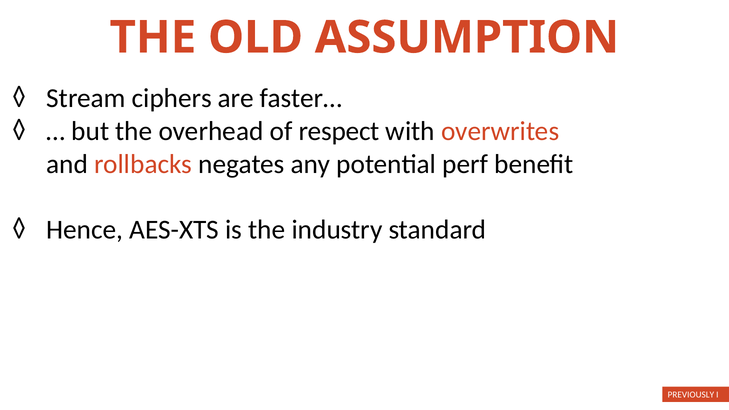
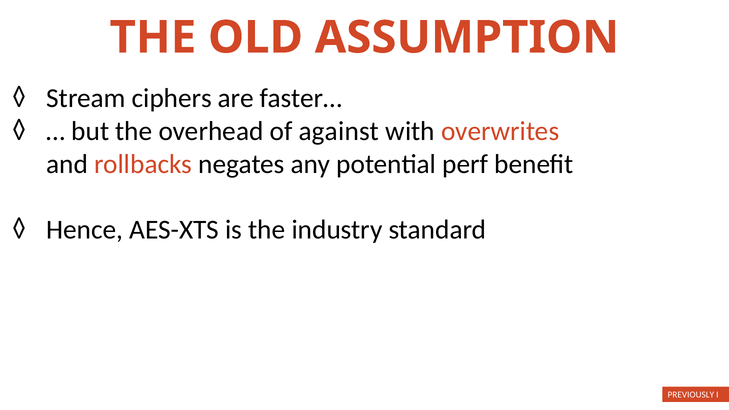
respect: respect -> against
